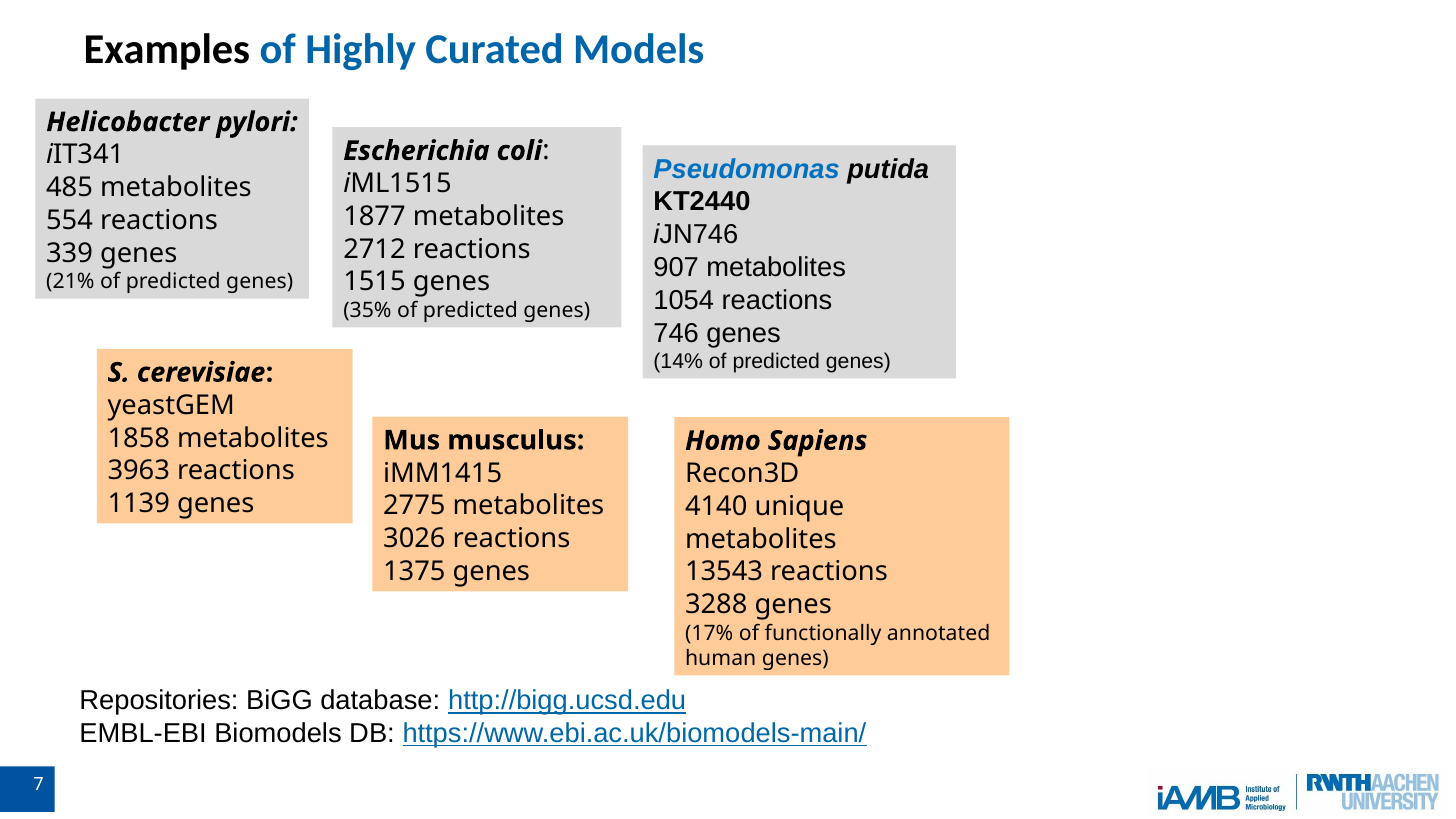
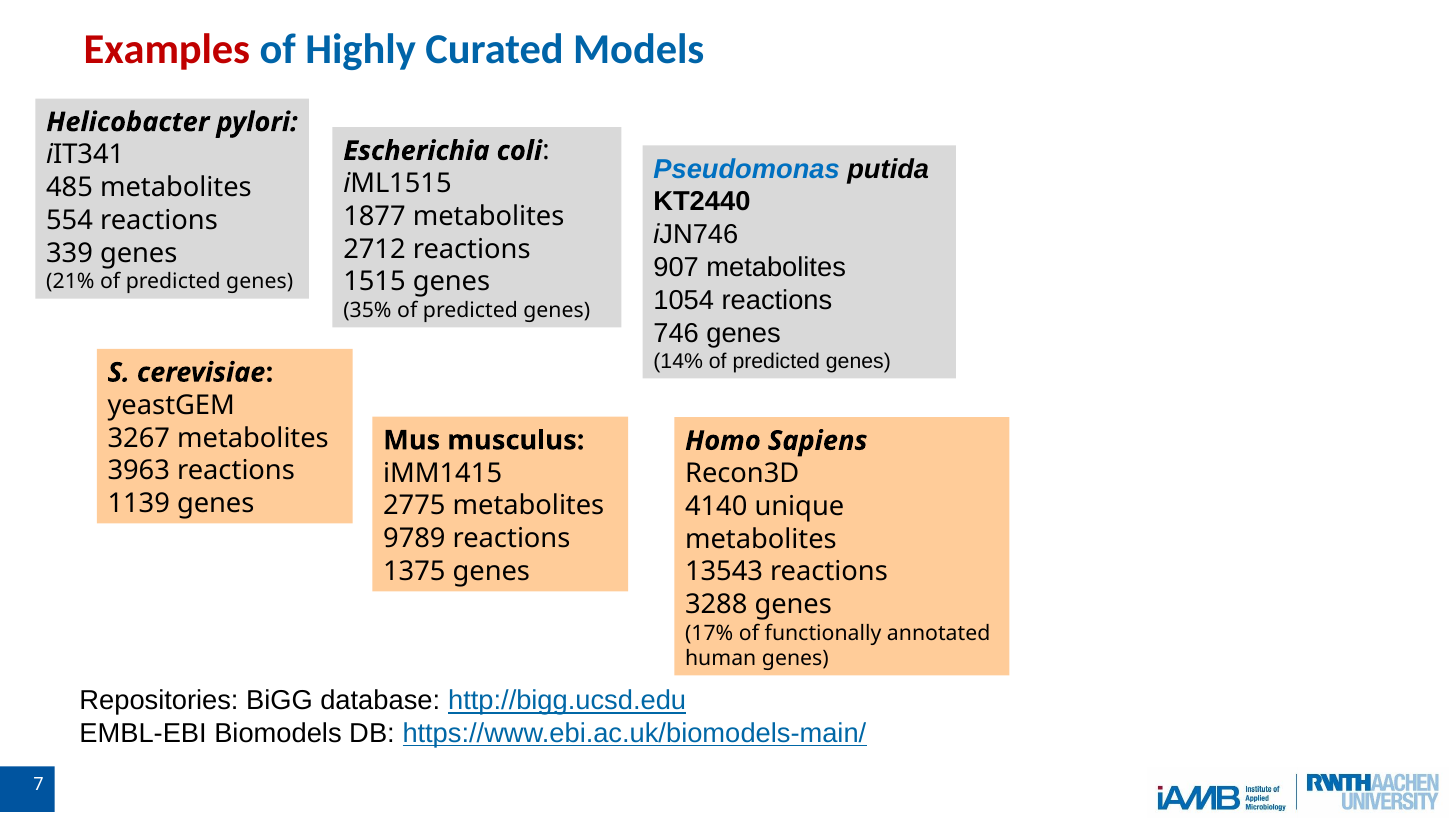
Examples colour: black -> red
1858: 1858 -> 3267
3026: 3026 -> 9789
